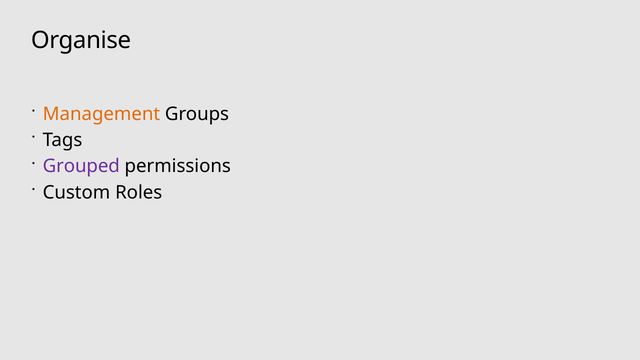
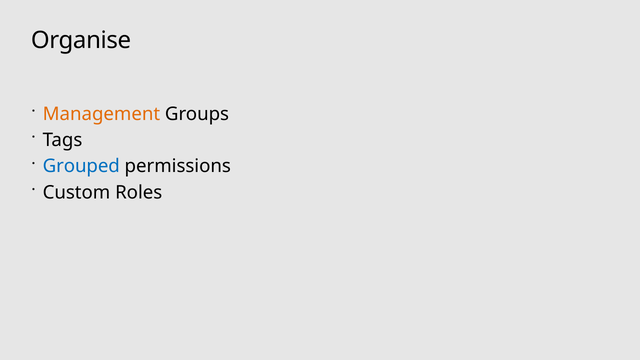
Grouped colour: purple -> blue
